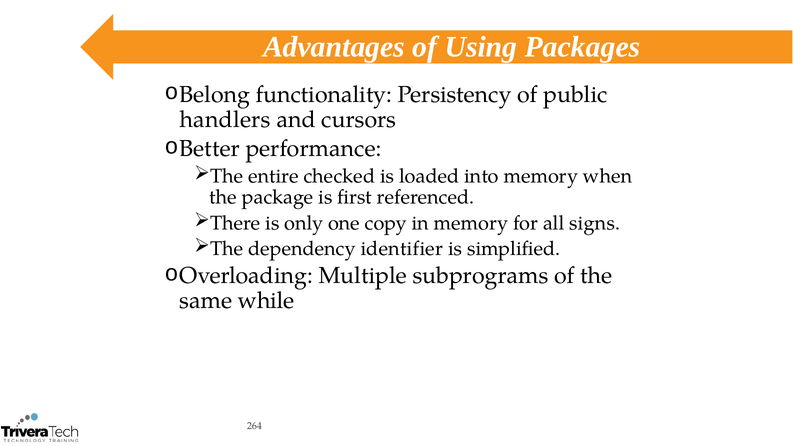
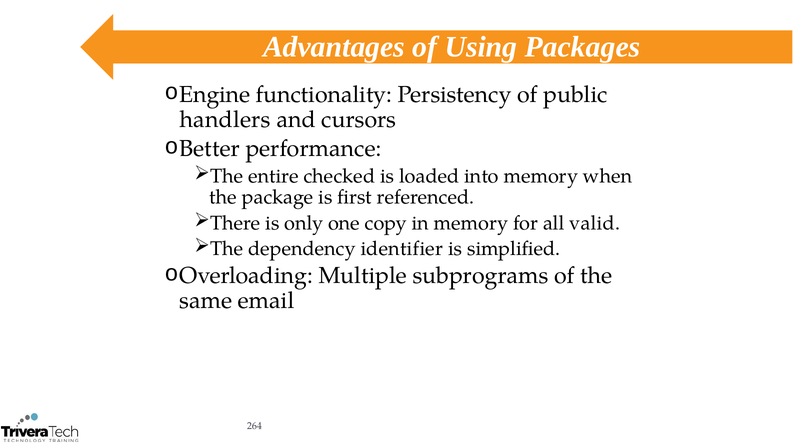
Belong: Belong -> Engine
signs: signs -> valid
while: while -> email
